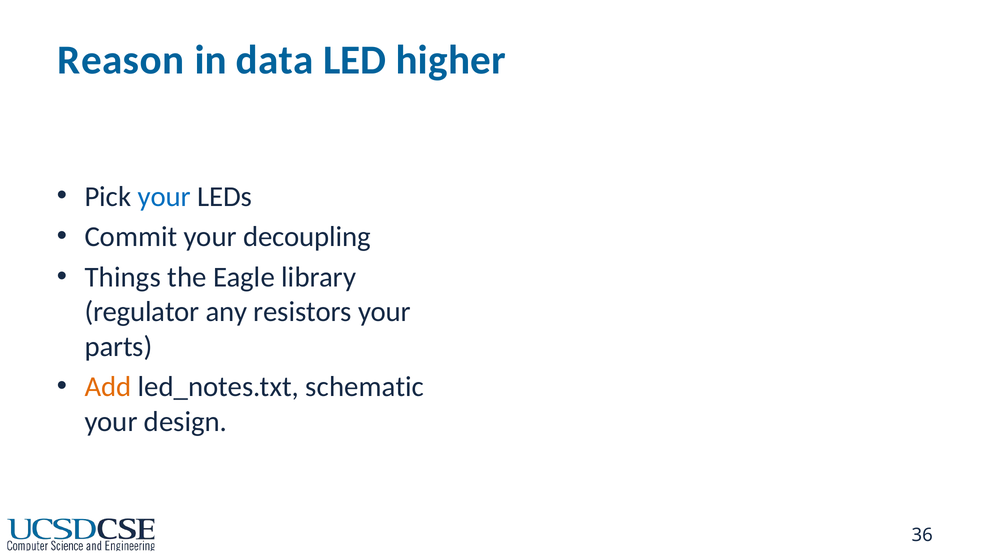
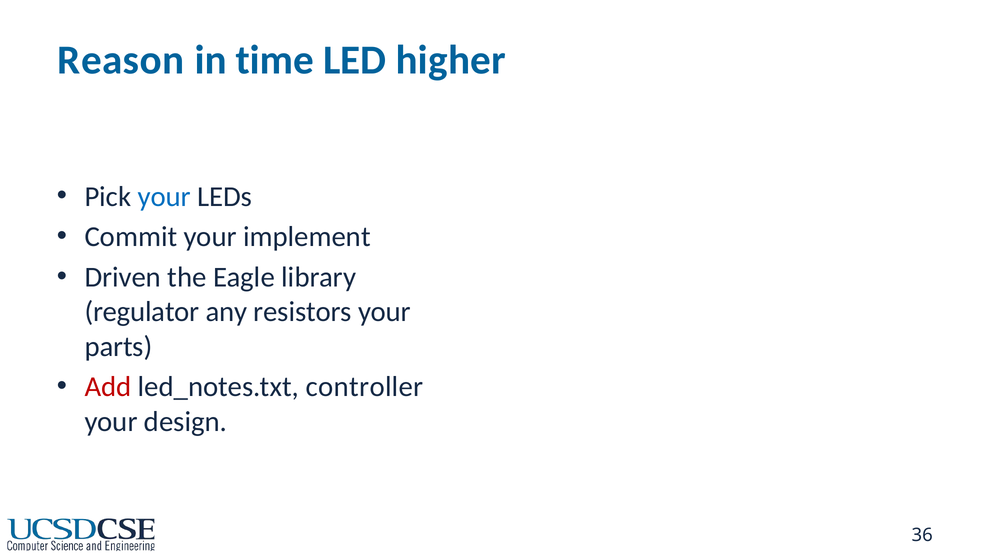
data: data -> time
decoupling: decoupling -> implement
Things: Things -> Driven
Add colour: orange -> red
schematic: schematic -> controller
